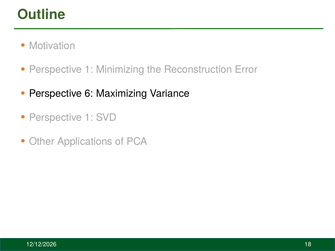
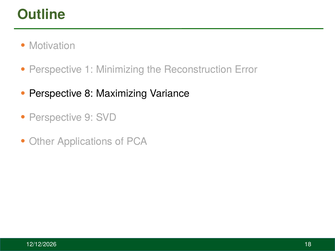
6: 6 -> 8
1 at (89, 118): 1 -> 9
